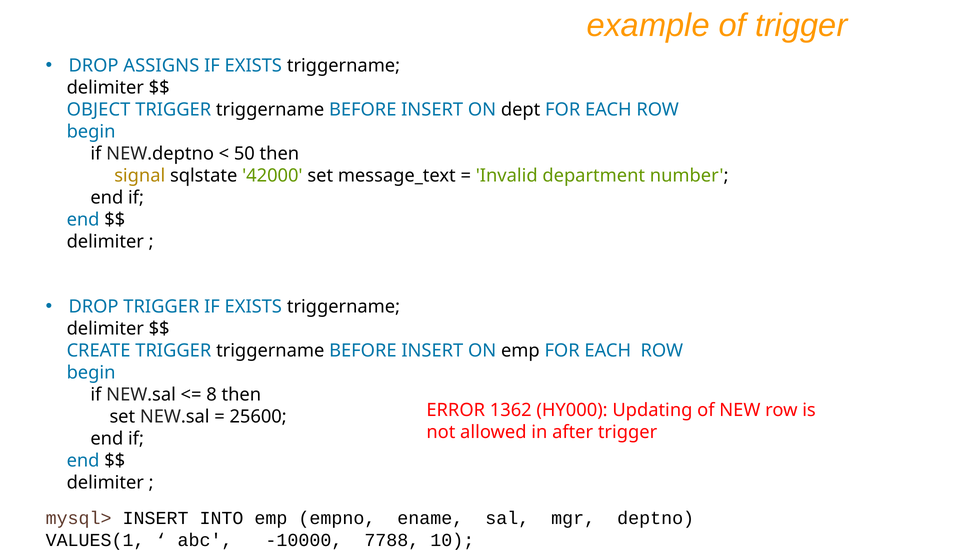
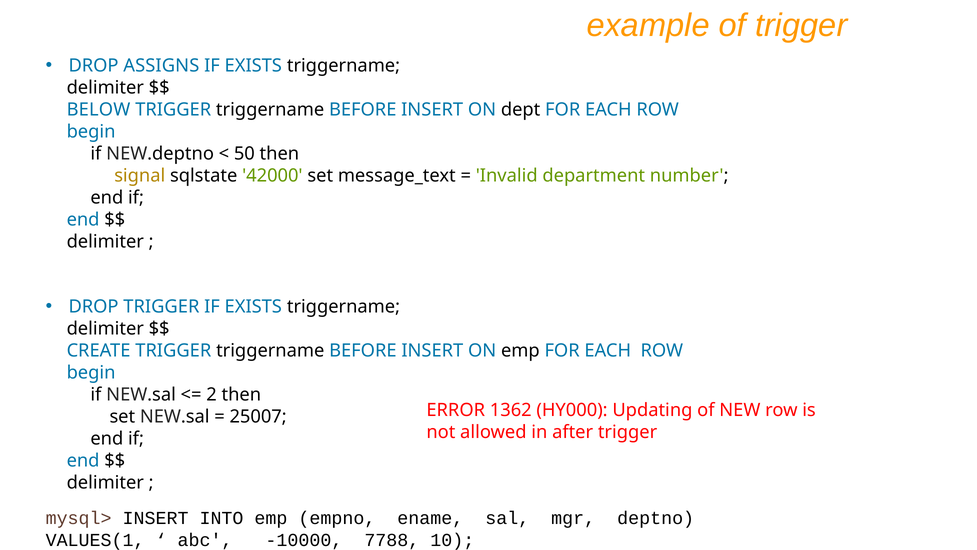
OBJECT: OBJECT -> BELOW
8: 8 -> 2
25600: 25600 -> 25007
